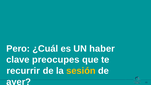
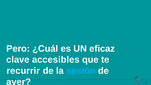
haber: haber -> eficaz
preocupes: preocupes -> accesibles
sesión colour: yellow -> light blue
